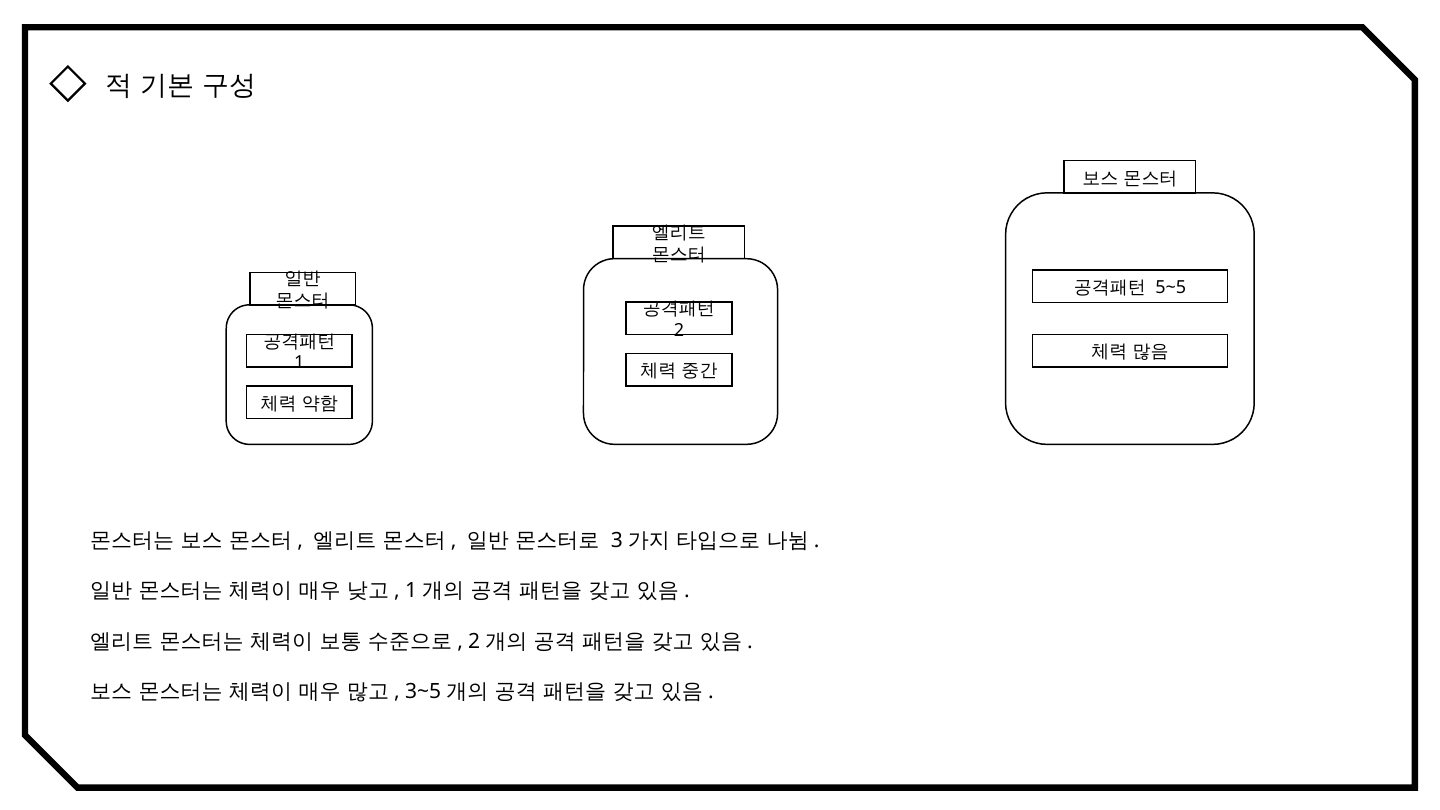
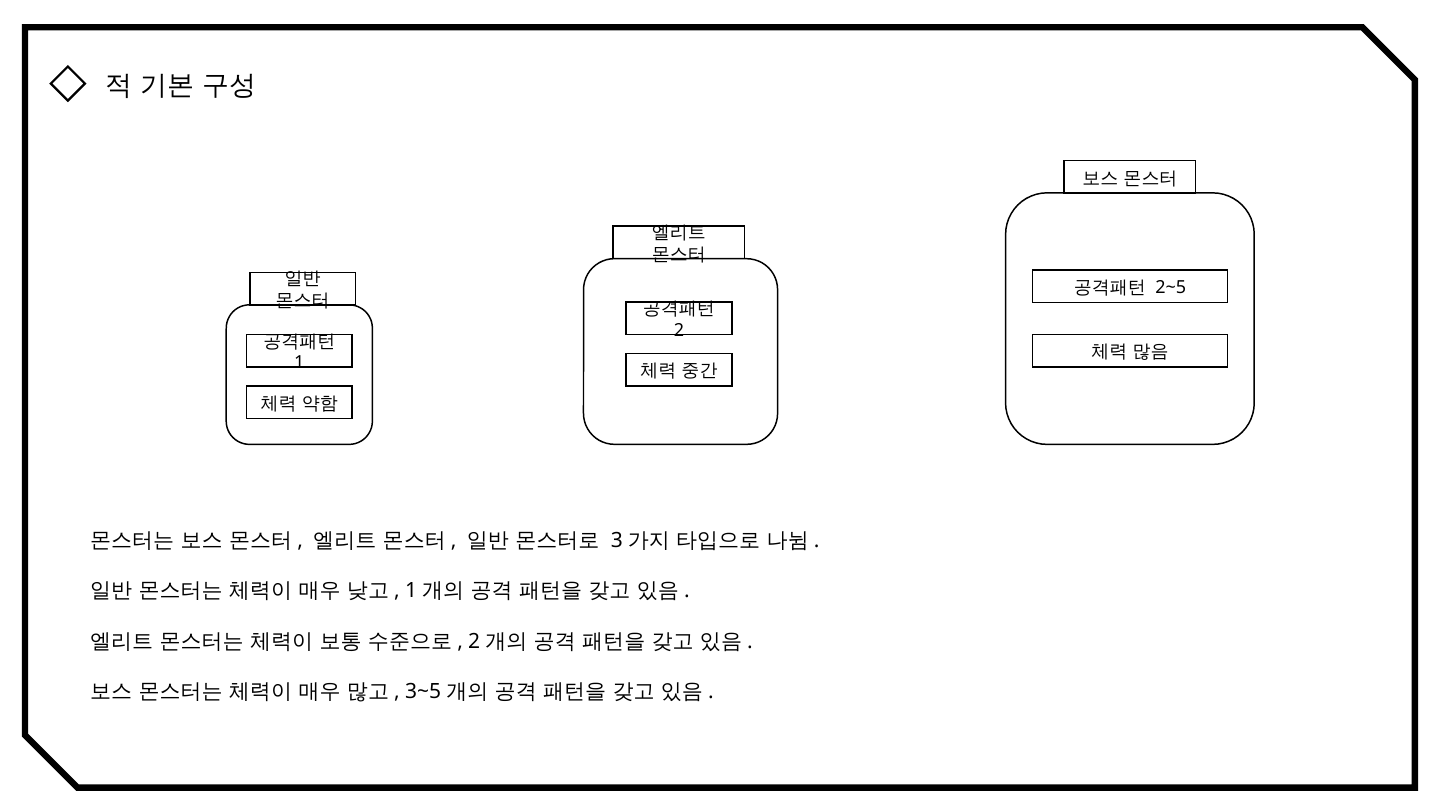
5~5: 5~5 -> 2~5
